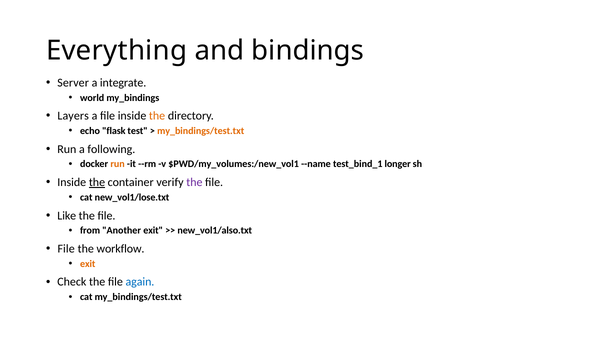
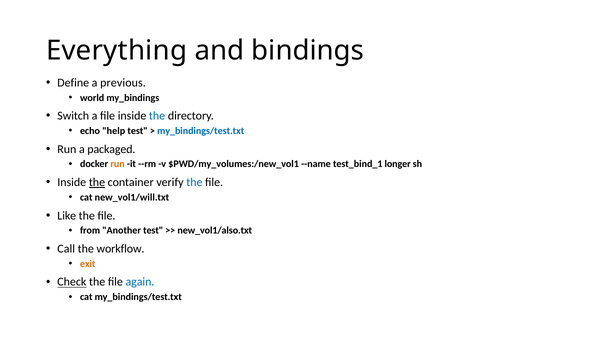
Server: Server -> Define
integrate: integrate -> previous
Layers: Layers -> Switch
the at (157, 116) colour: orange -> blue
flask: flask -> help
my_bindings/test.txt at (201, 131) colour: orange -> blue
following: following -> packaged
the at (194, 182) colour: purple -> blue
new_vol1/lose.txt: new_vol1/lose.txt -> new_vol1/will.txt
Another exit: exit -> test
File at (66, 249): File -> Call
Check underline: none -> present
